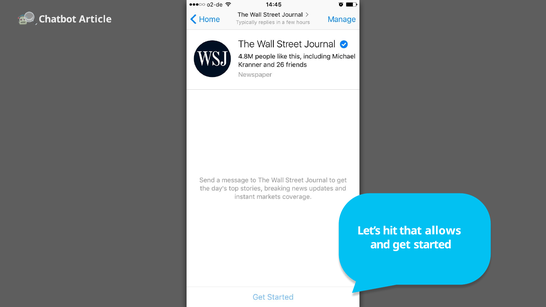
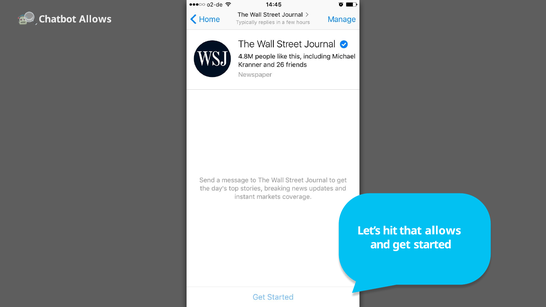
Chatbot Article: Article -> Allows
